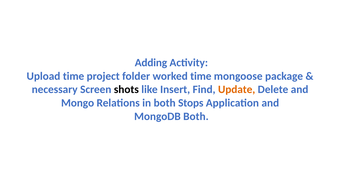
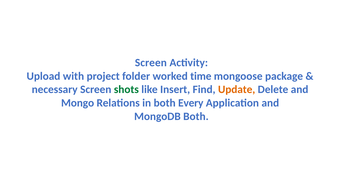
Adding at (151, 63): Adding -> Screen
Upload time: time -> with
shots colour: black -> green
Stops: Stops -> Every
